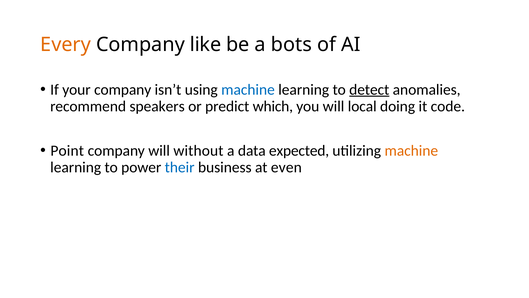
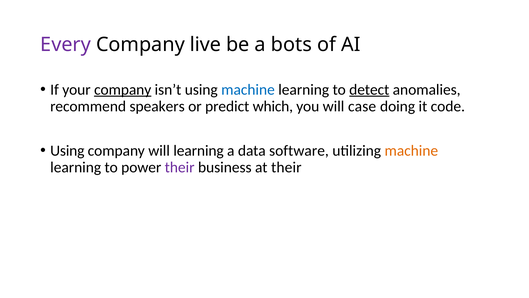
Every colour: orange -> purple
like: like -> live
company at (123, 89) underline: none -> present
local: local -> case
Point at (67, 150): Point -> Using
will without: without -> learning
expected: expected -> software
their at (180, 167) colour: blue -> purple
at even: even -> their
